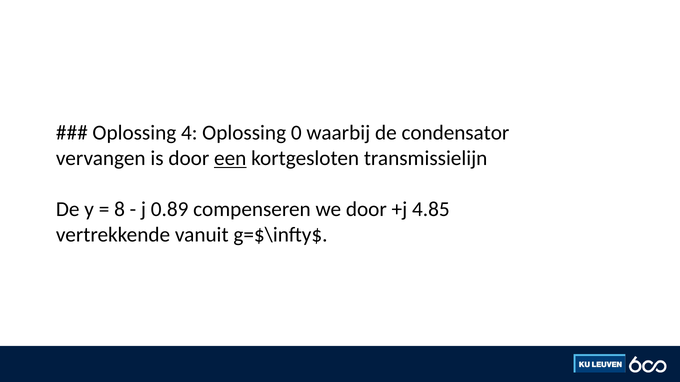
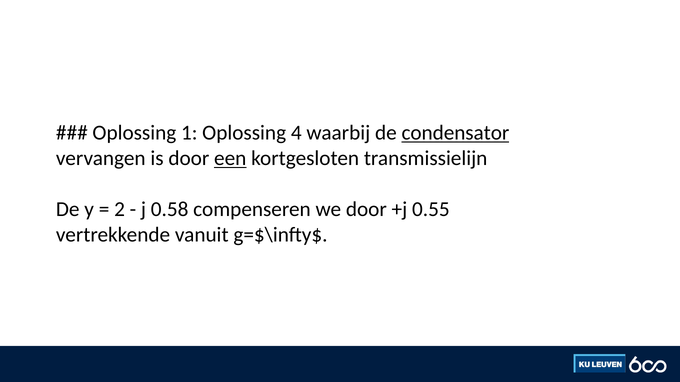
4: 4 -> 1
0: 0 -> 4
condensator underline: none -> present
8: 8 -> 2
0.89: 0.89 -> 0.58
4.85: 4.85 -> 0.55
